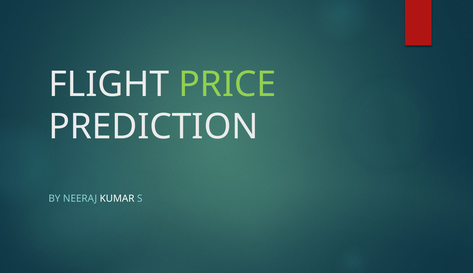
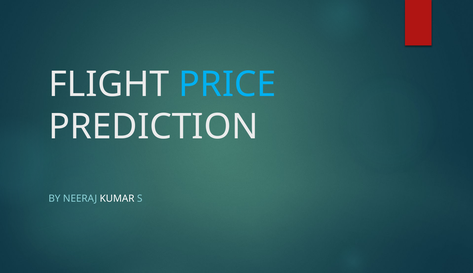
PRICE colour: light green -> light blue
